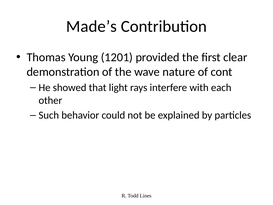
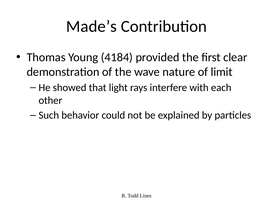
1201: 1201 -> 4184
cont: cont -> limit
